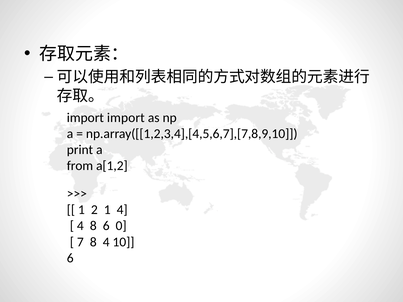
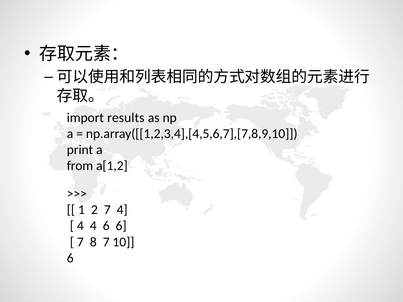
import import: import -> results
2 1: 1 -> 7
4 8: 8 -> 4
6 0: 0 -> 6
8 4: 4 -> 7
